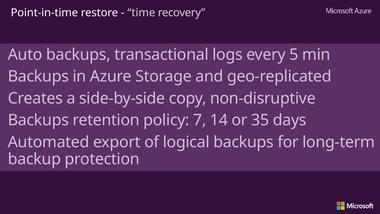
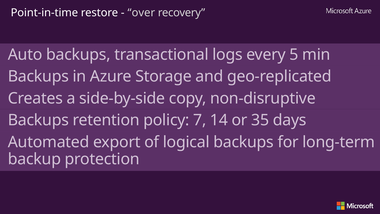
time: time -> over
